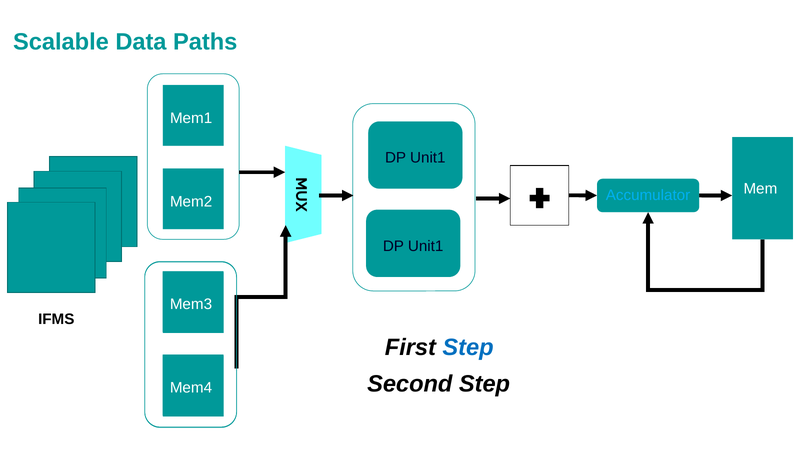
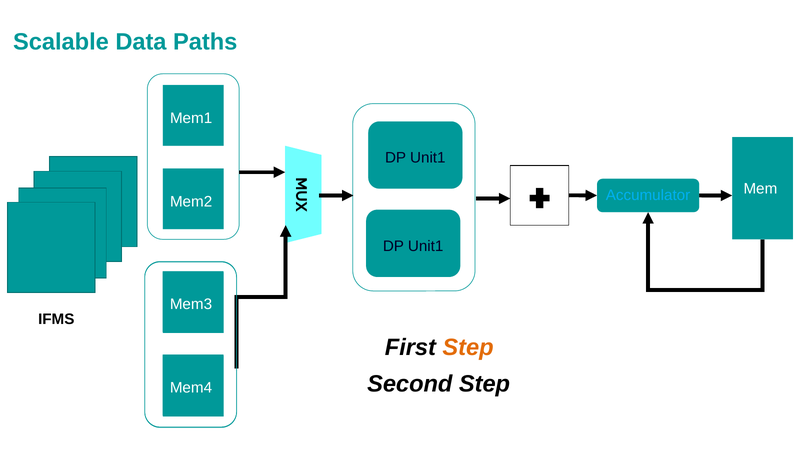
Step at (468, 347) colour: blue -> orange
